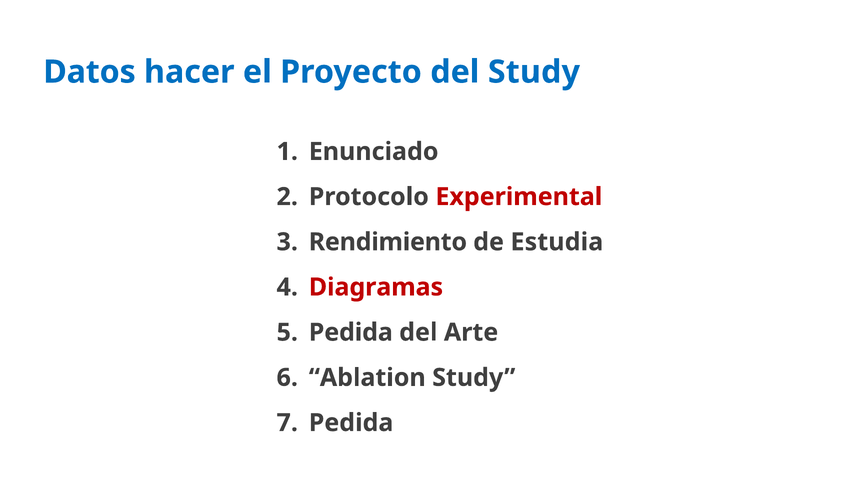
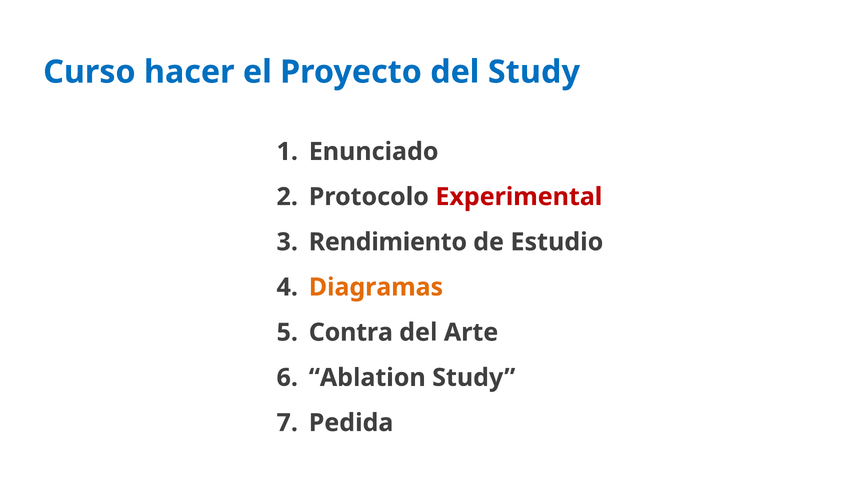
Datos: Datos -> Curso
Estudia: Estudia -> Estudio
Diagramas colour: red -> orange
Pedida at (351, 332): Pedida -> Contra
